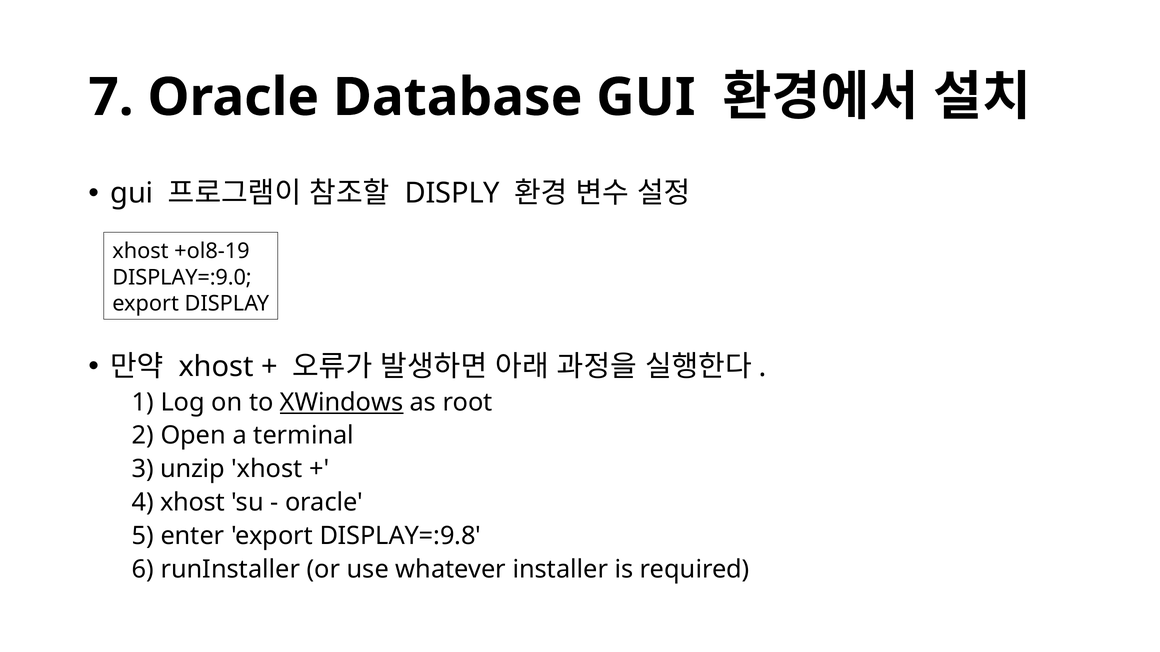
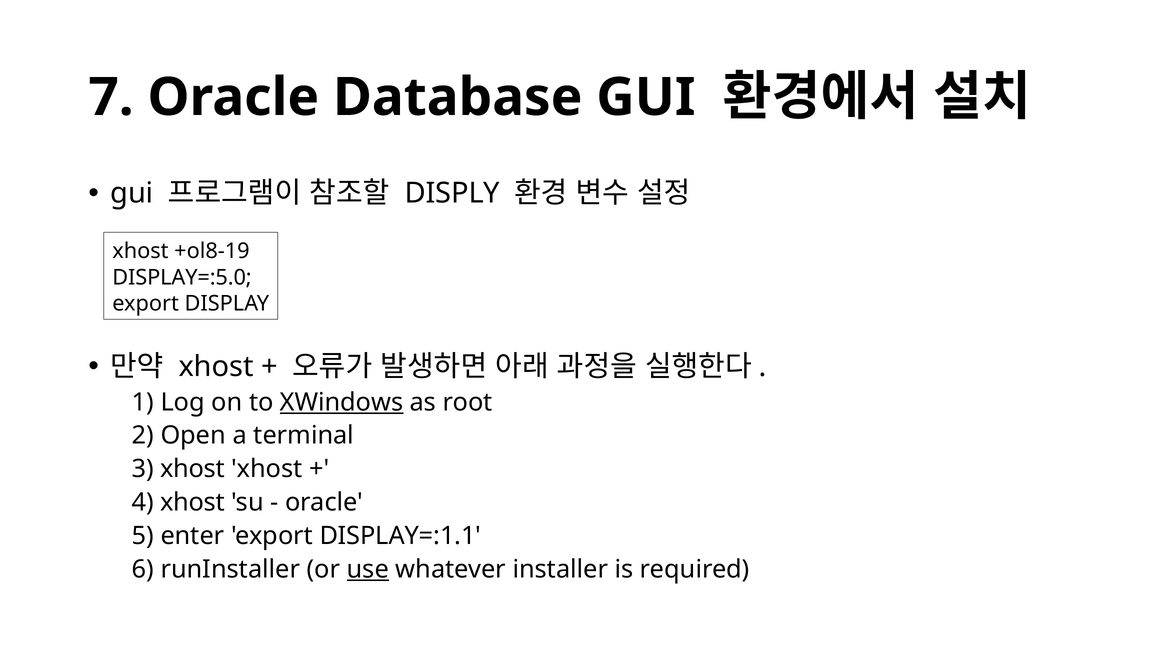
DISPLAY=:9.0: DISPLAY=:9.0 -> DISPLAY=:5.0
3 unzip: unzip -> xhost
DISPLAY=:9.8: DISPLAY=:9.8 -> DISPLAY=:1.1
use underline: none -> present
